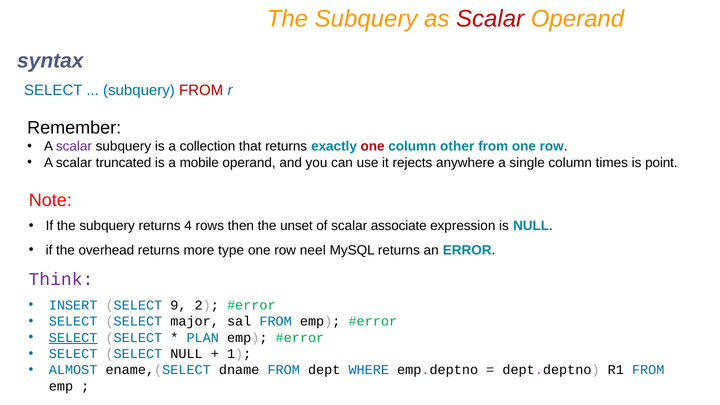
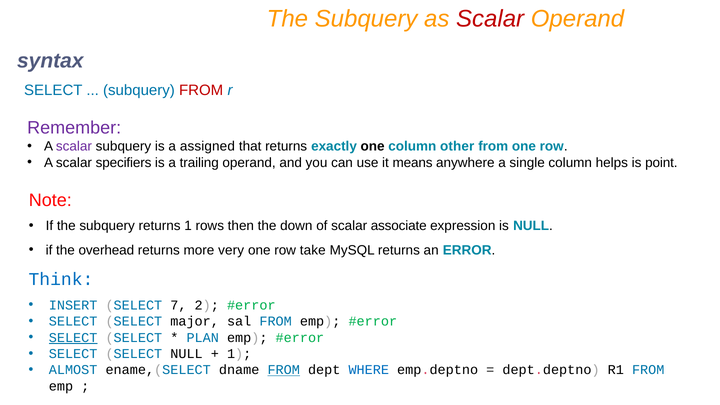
Remember colour: black -> purple
collection: collection -> assigned
one at (373, 146) colour: red -> black
truncated: truncated -> specifiers
mobile: mobile -> trailing
rejects: rejects -> means
times: times -> helps
returns 4: 4 -> 1
unset: unset -> down
type: type -> very
neel: neel -> take
Think colour: purple -> blue
9: 9 -> 7
FROM at (284, 370) underline: none -> present
